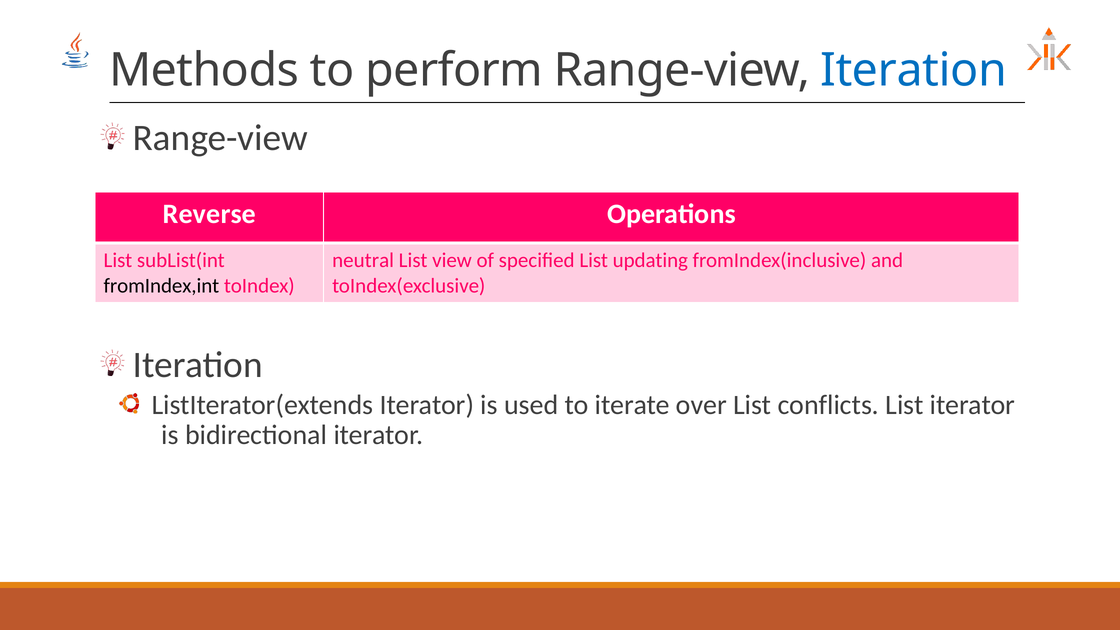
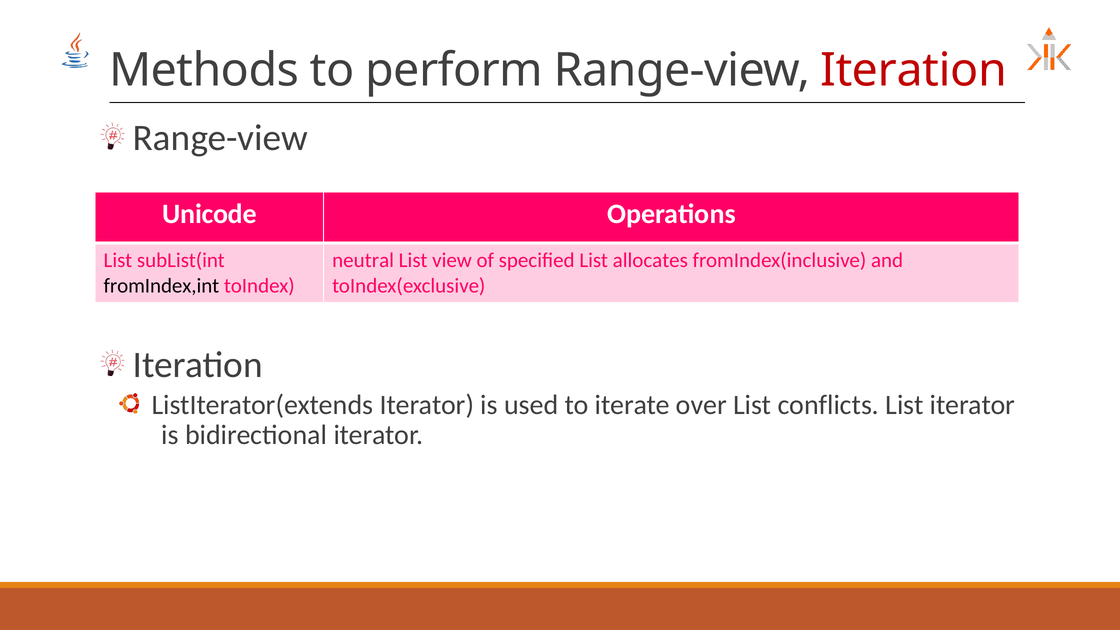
Iteration at (914, 70) colour: blue -> red
Reverse: Reverse -> Unicode
updating: updating -> allocates
